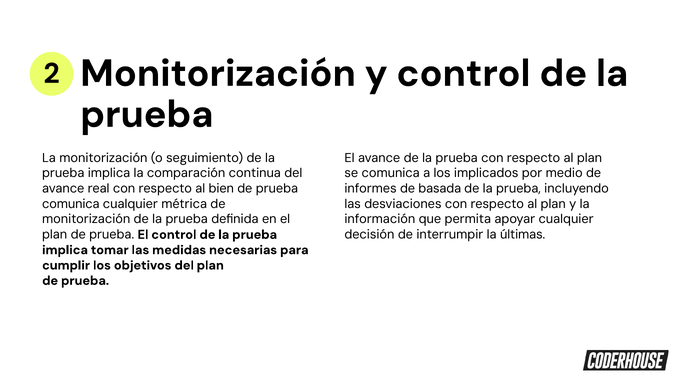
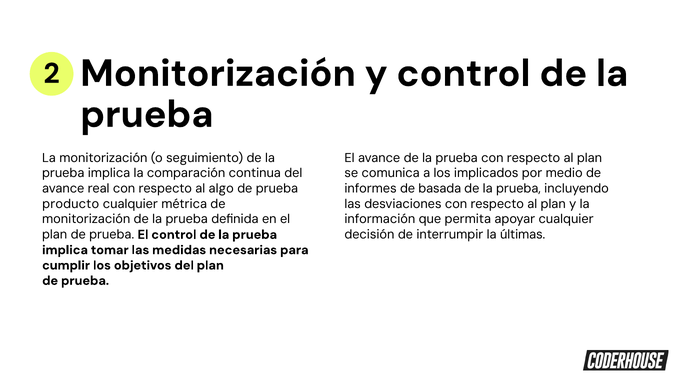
bien: bien -> algo
comunica at (71, 204): comunica -> producto
